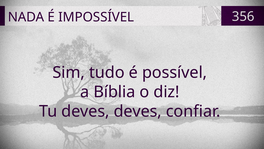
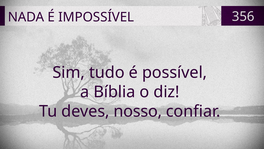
deves deves: deves -> nosso
